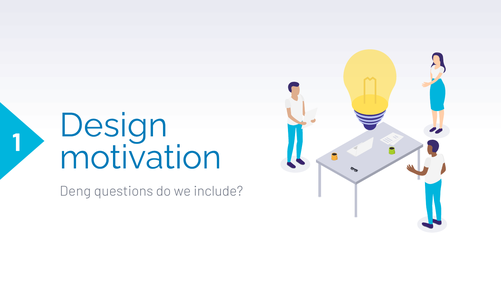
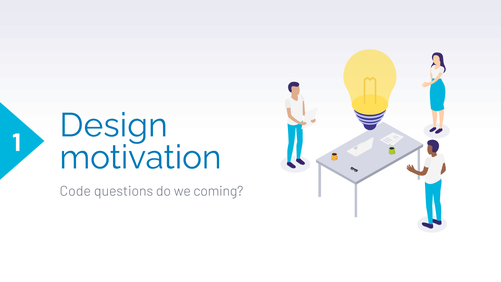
Deng: Deng -> Code
include: include -> coming
